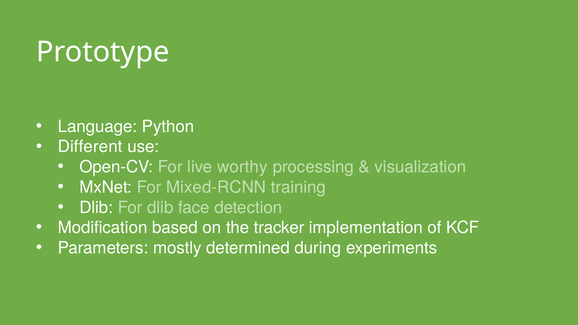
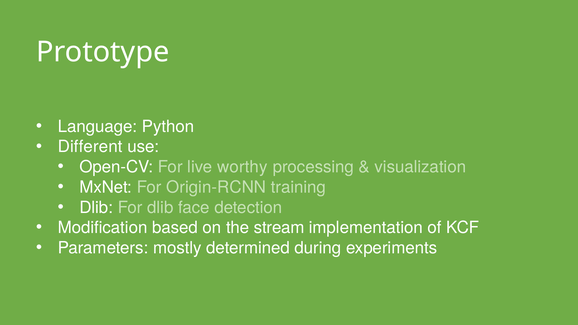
Mixed-RCNN: Mixed-RCNN -> Origin-RCNN
tracker: tracker -> stream
